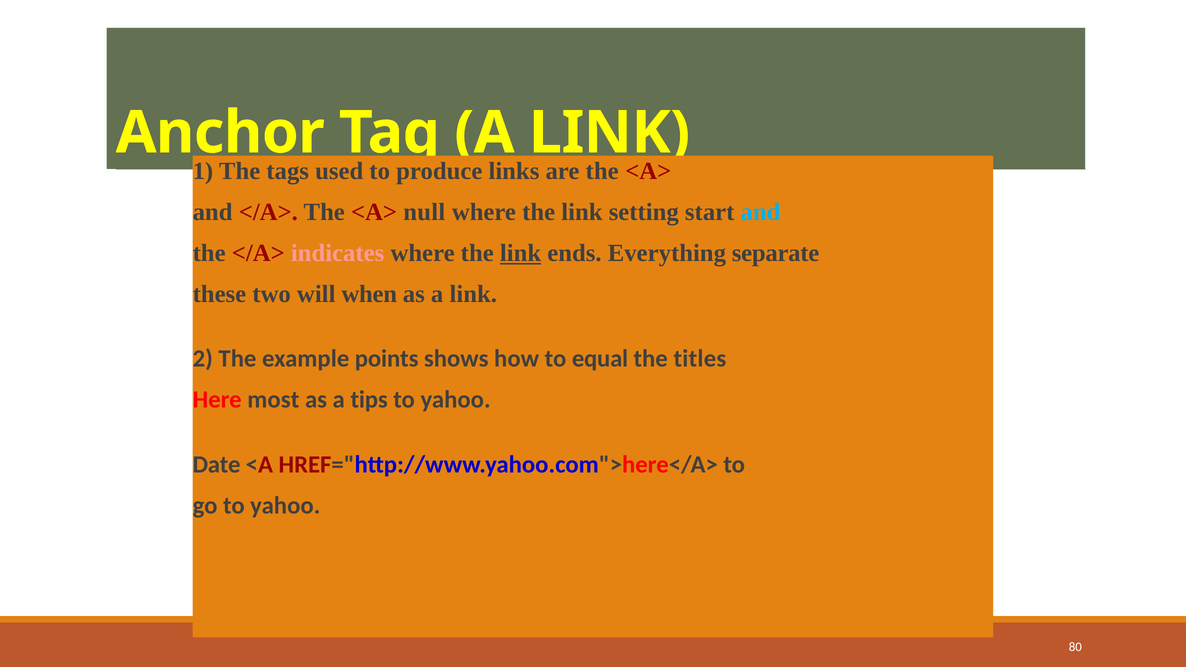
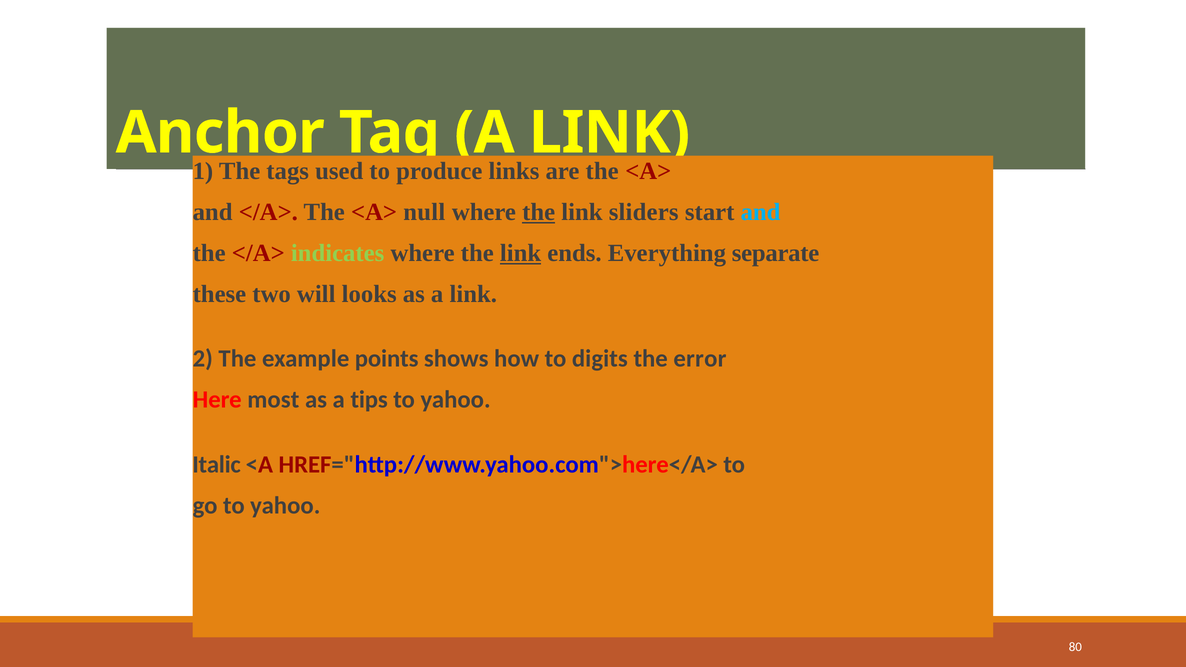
the at (539, 212) underline: none -> present
setting: setting -> sliders
indicates colour: pink -> light green
when: when -> looks
equal: equal -> digits
titles: titles -> error
Date: Date -> Italic
